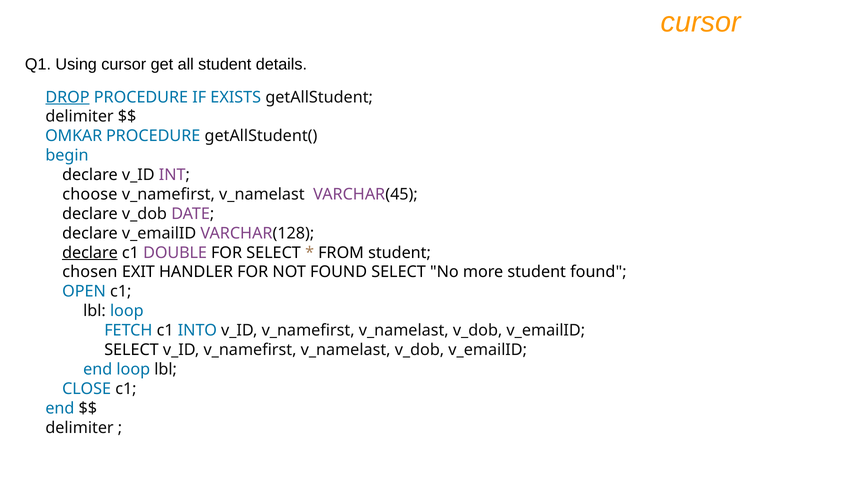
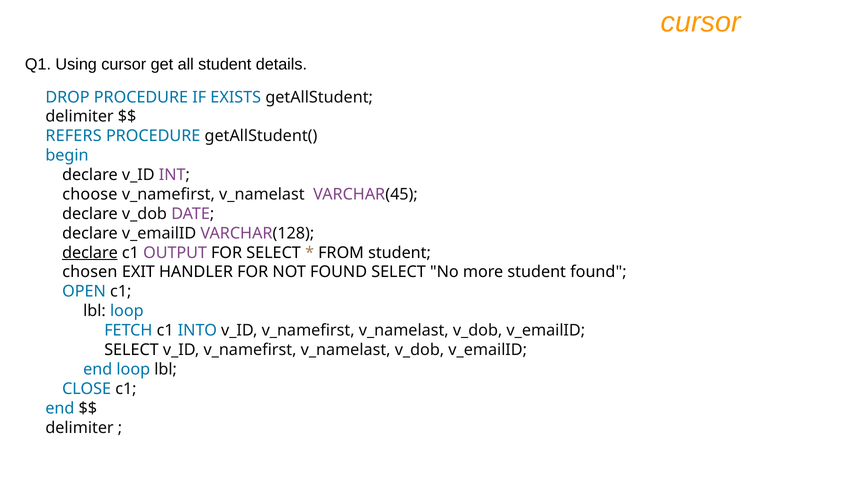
DROP underline: present -> none
OMKAR: OMKAR -> REFERS
DOUBLE: DOUBLE -> OUTPUT
